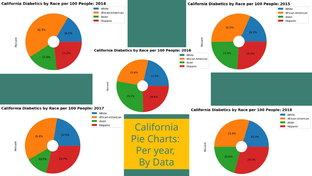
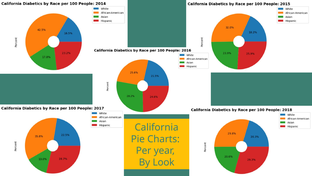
Data: Data -> Look
